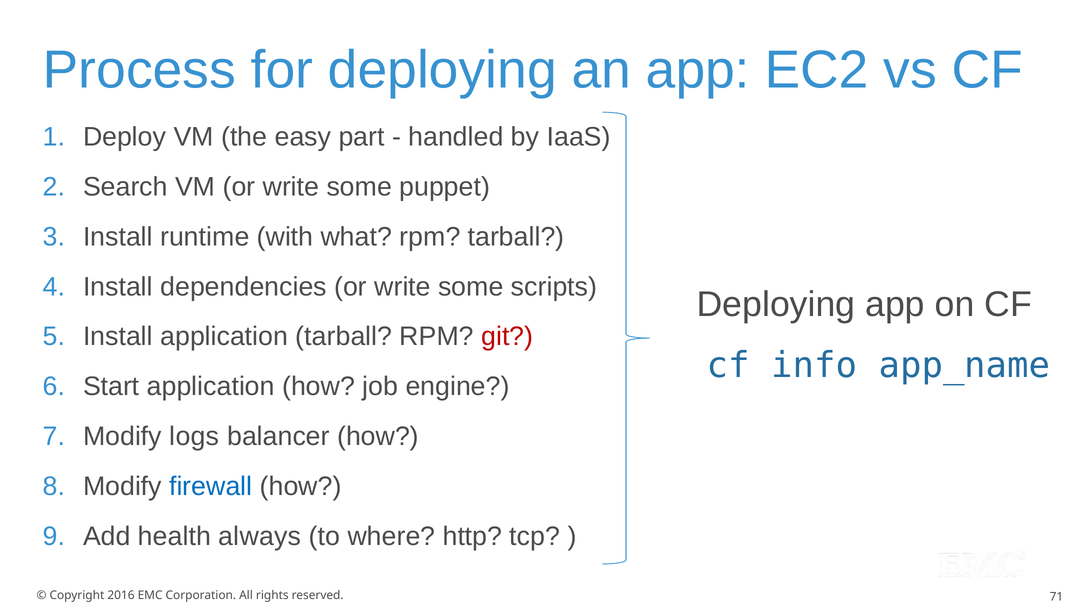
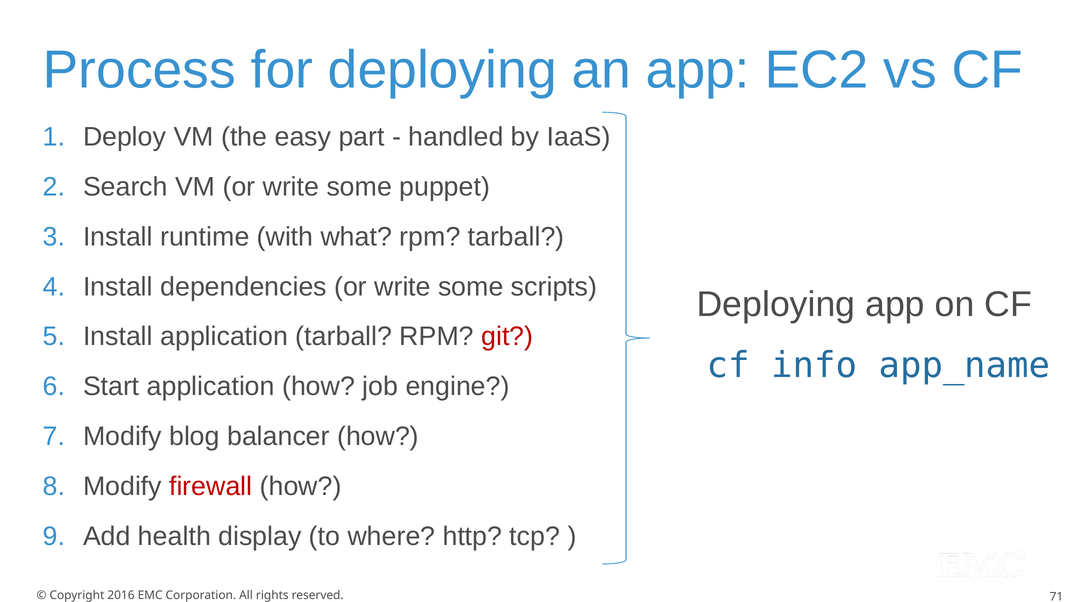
logs: logs -> blog
firewall colour: blue -> red
always: always -> display
